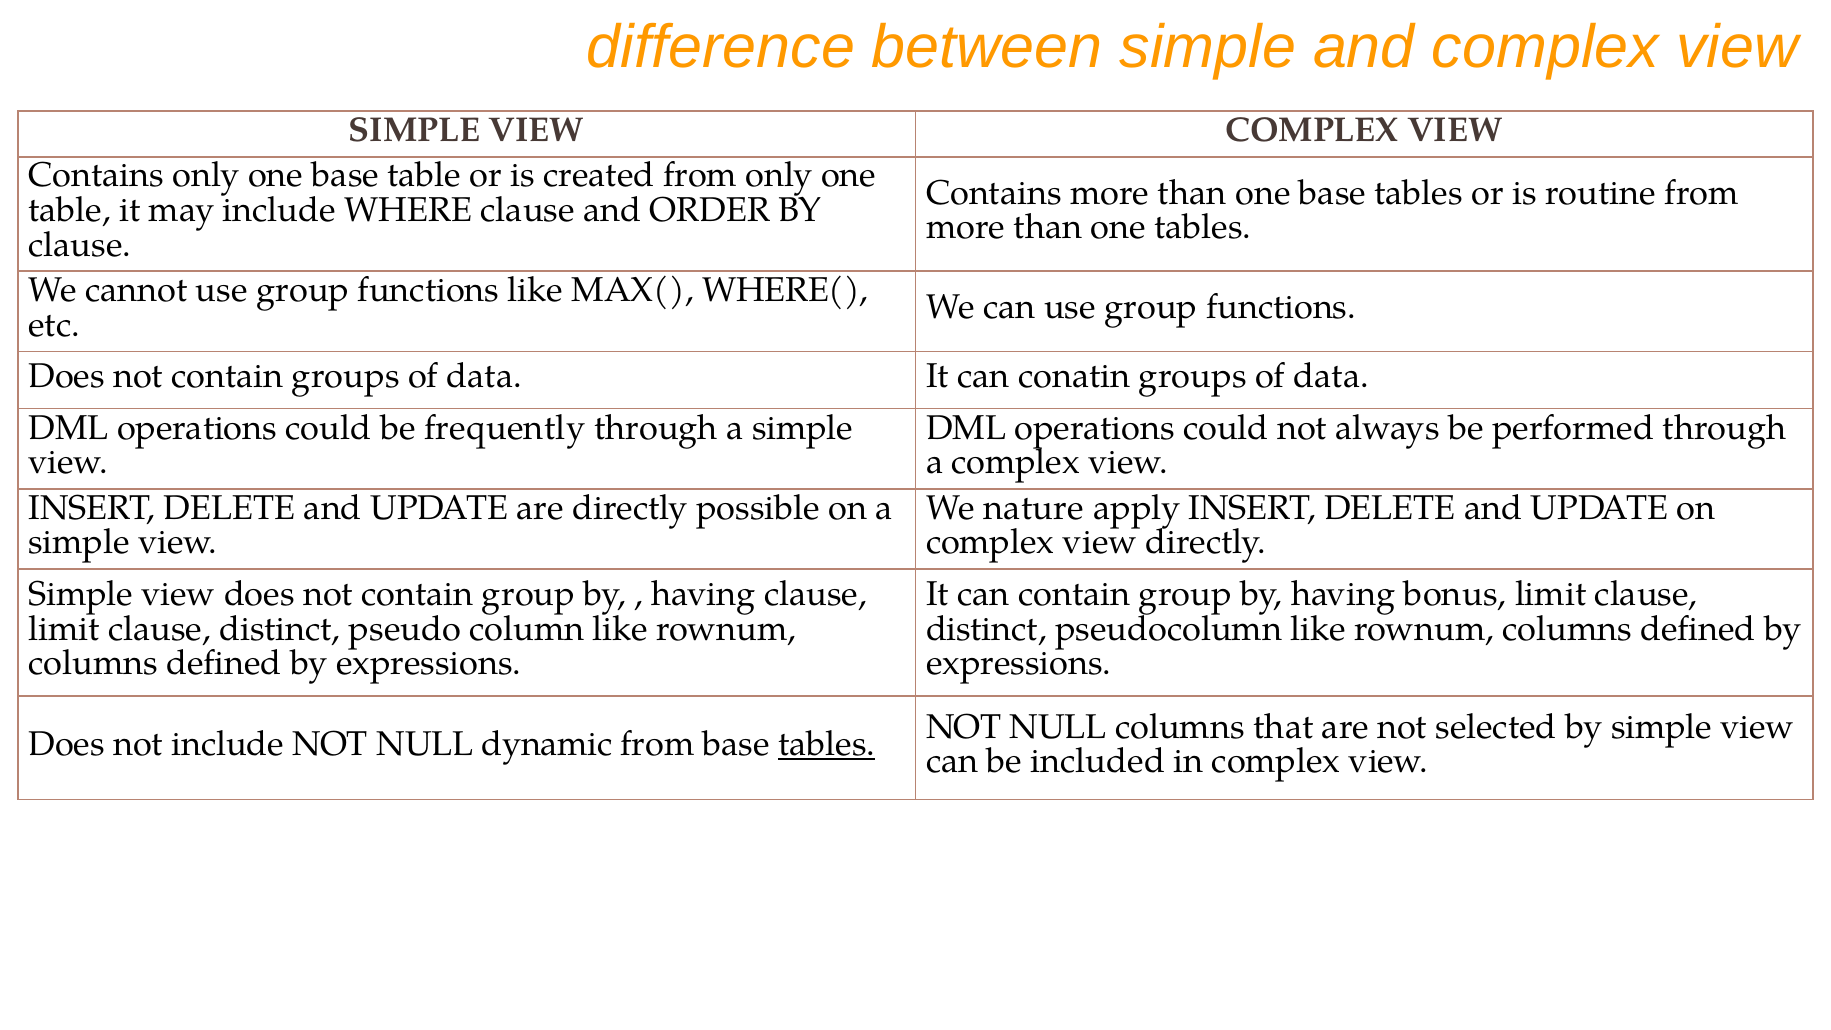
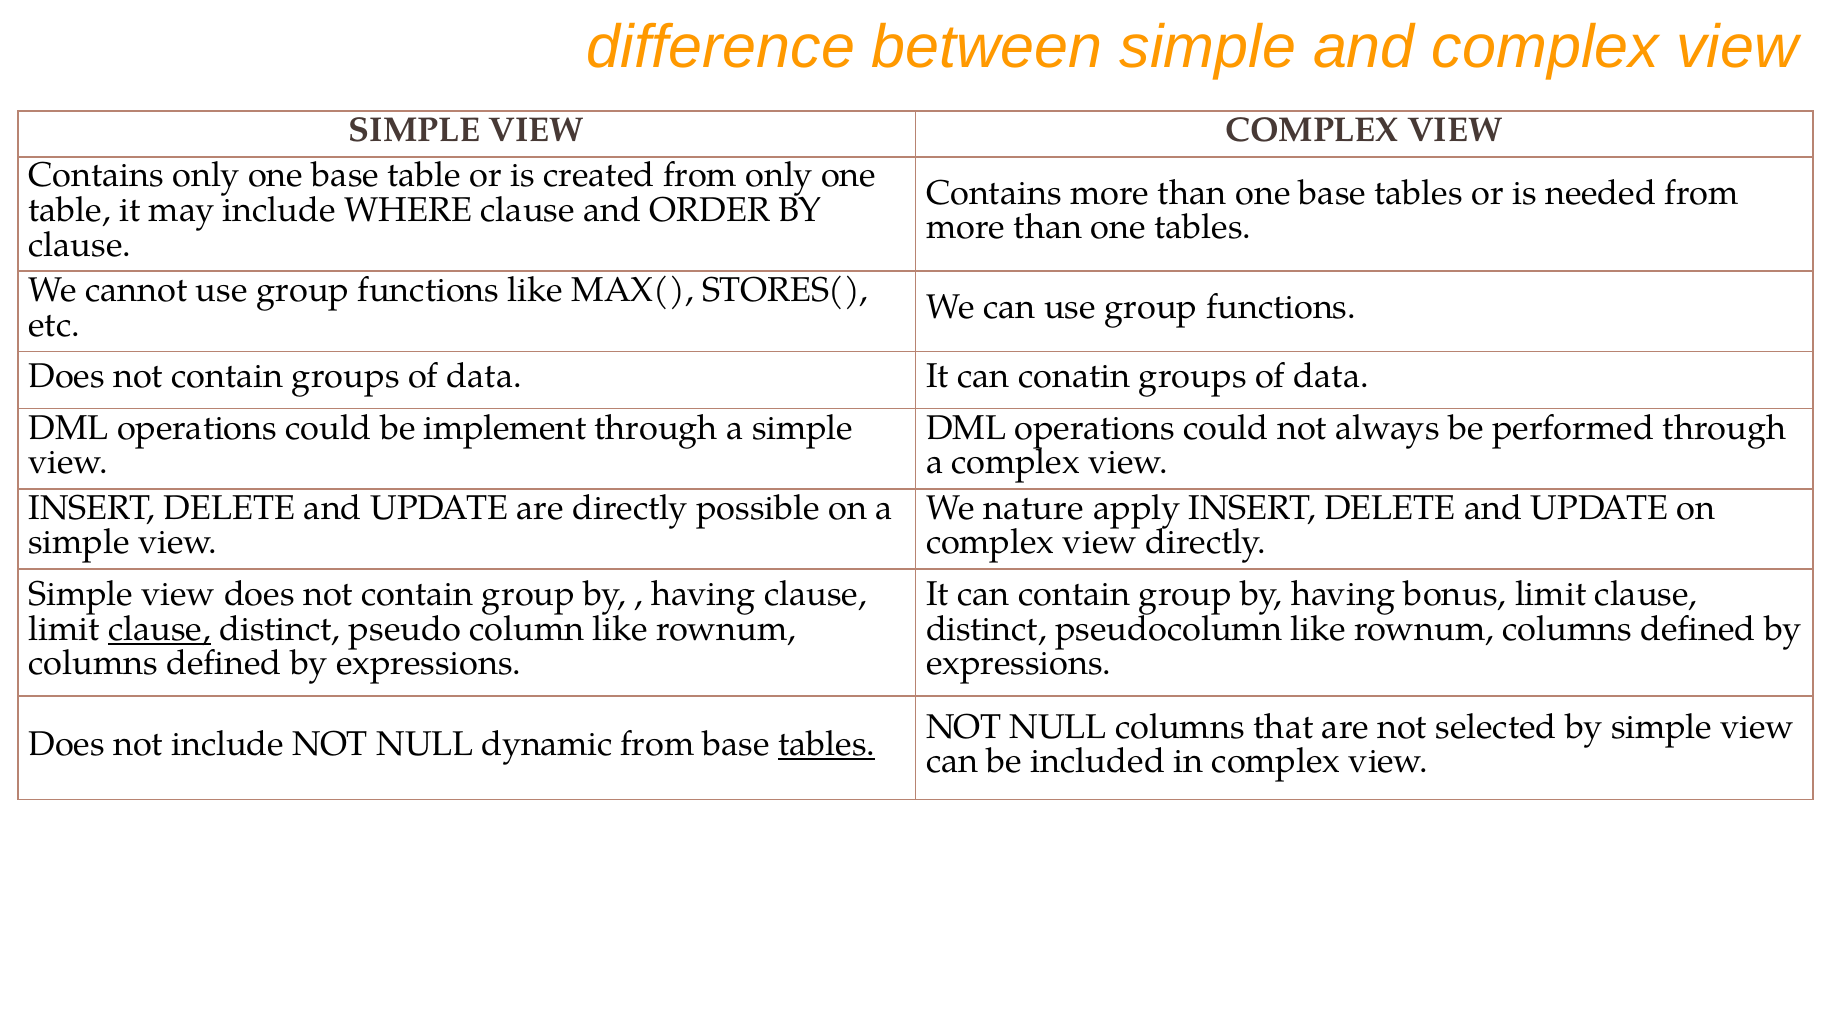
routine: routine -> needed
WHERE(: WHERE( -> STORES(
frequently: frequently -> implement
clause at (159, 629) underline: none -> present
